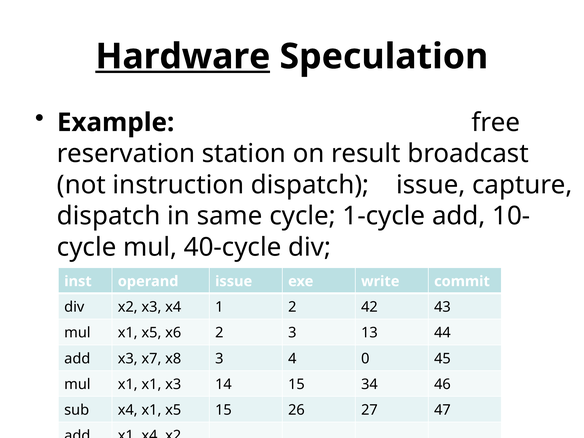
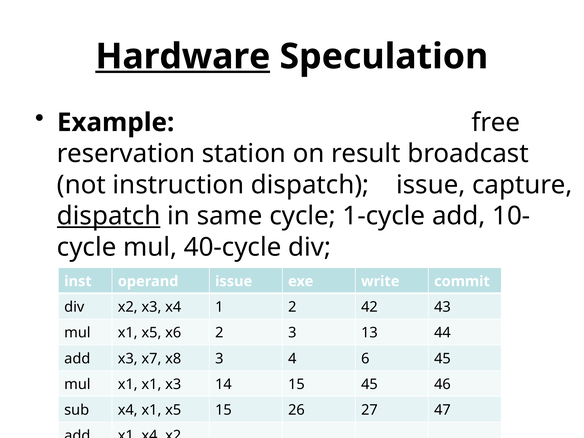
dispatch at (109, 216) underline: none -> present
0: 0 -> 6
15 34: 34 -> 45
